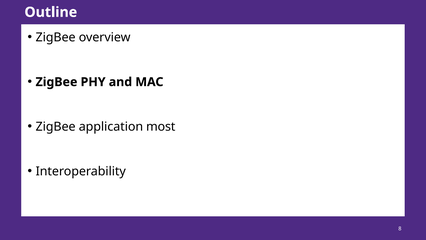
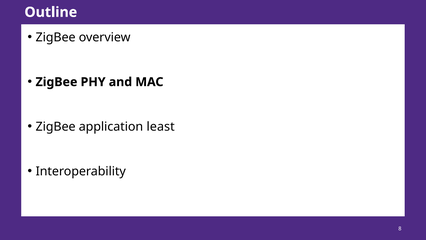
most: most -> least
